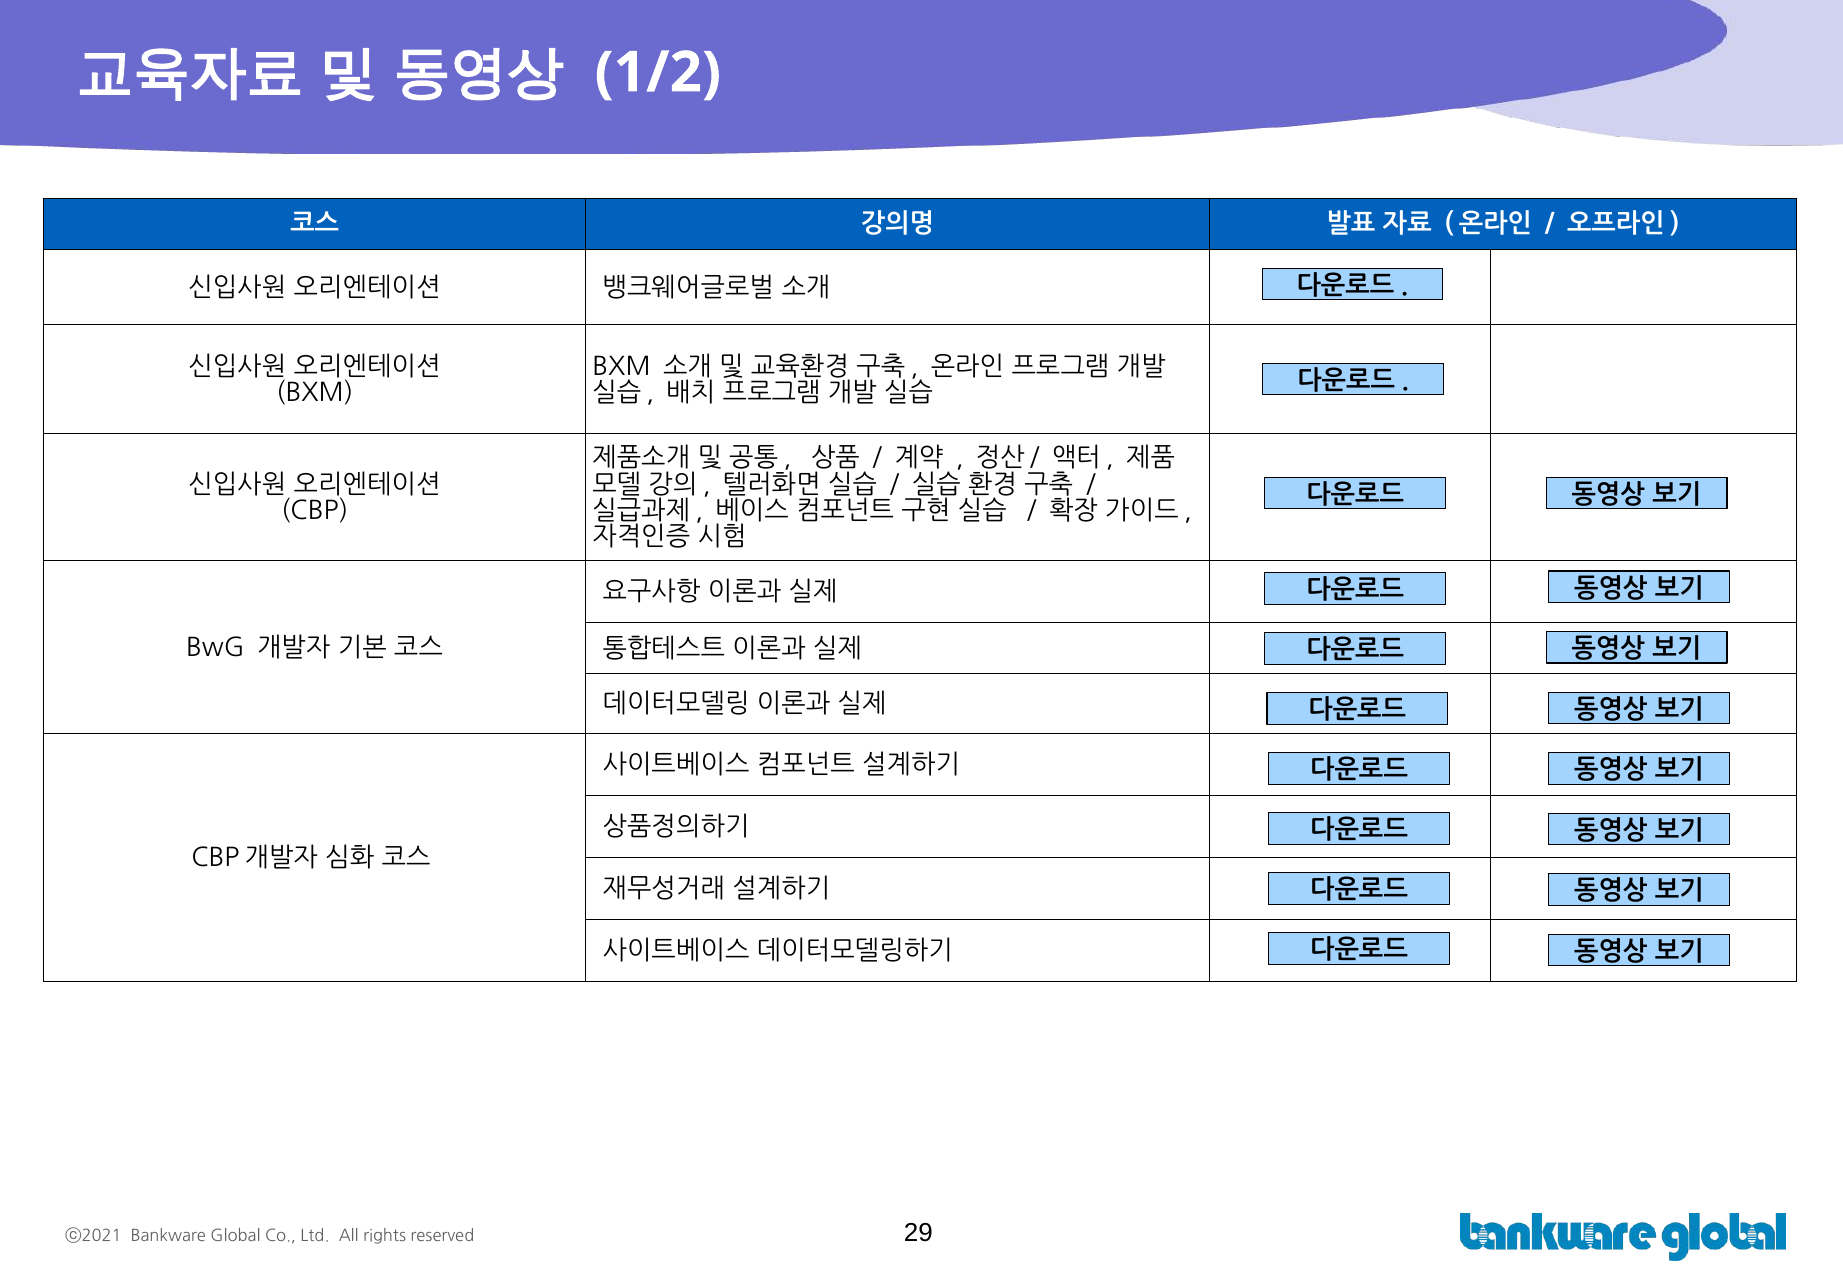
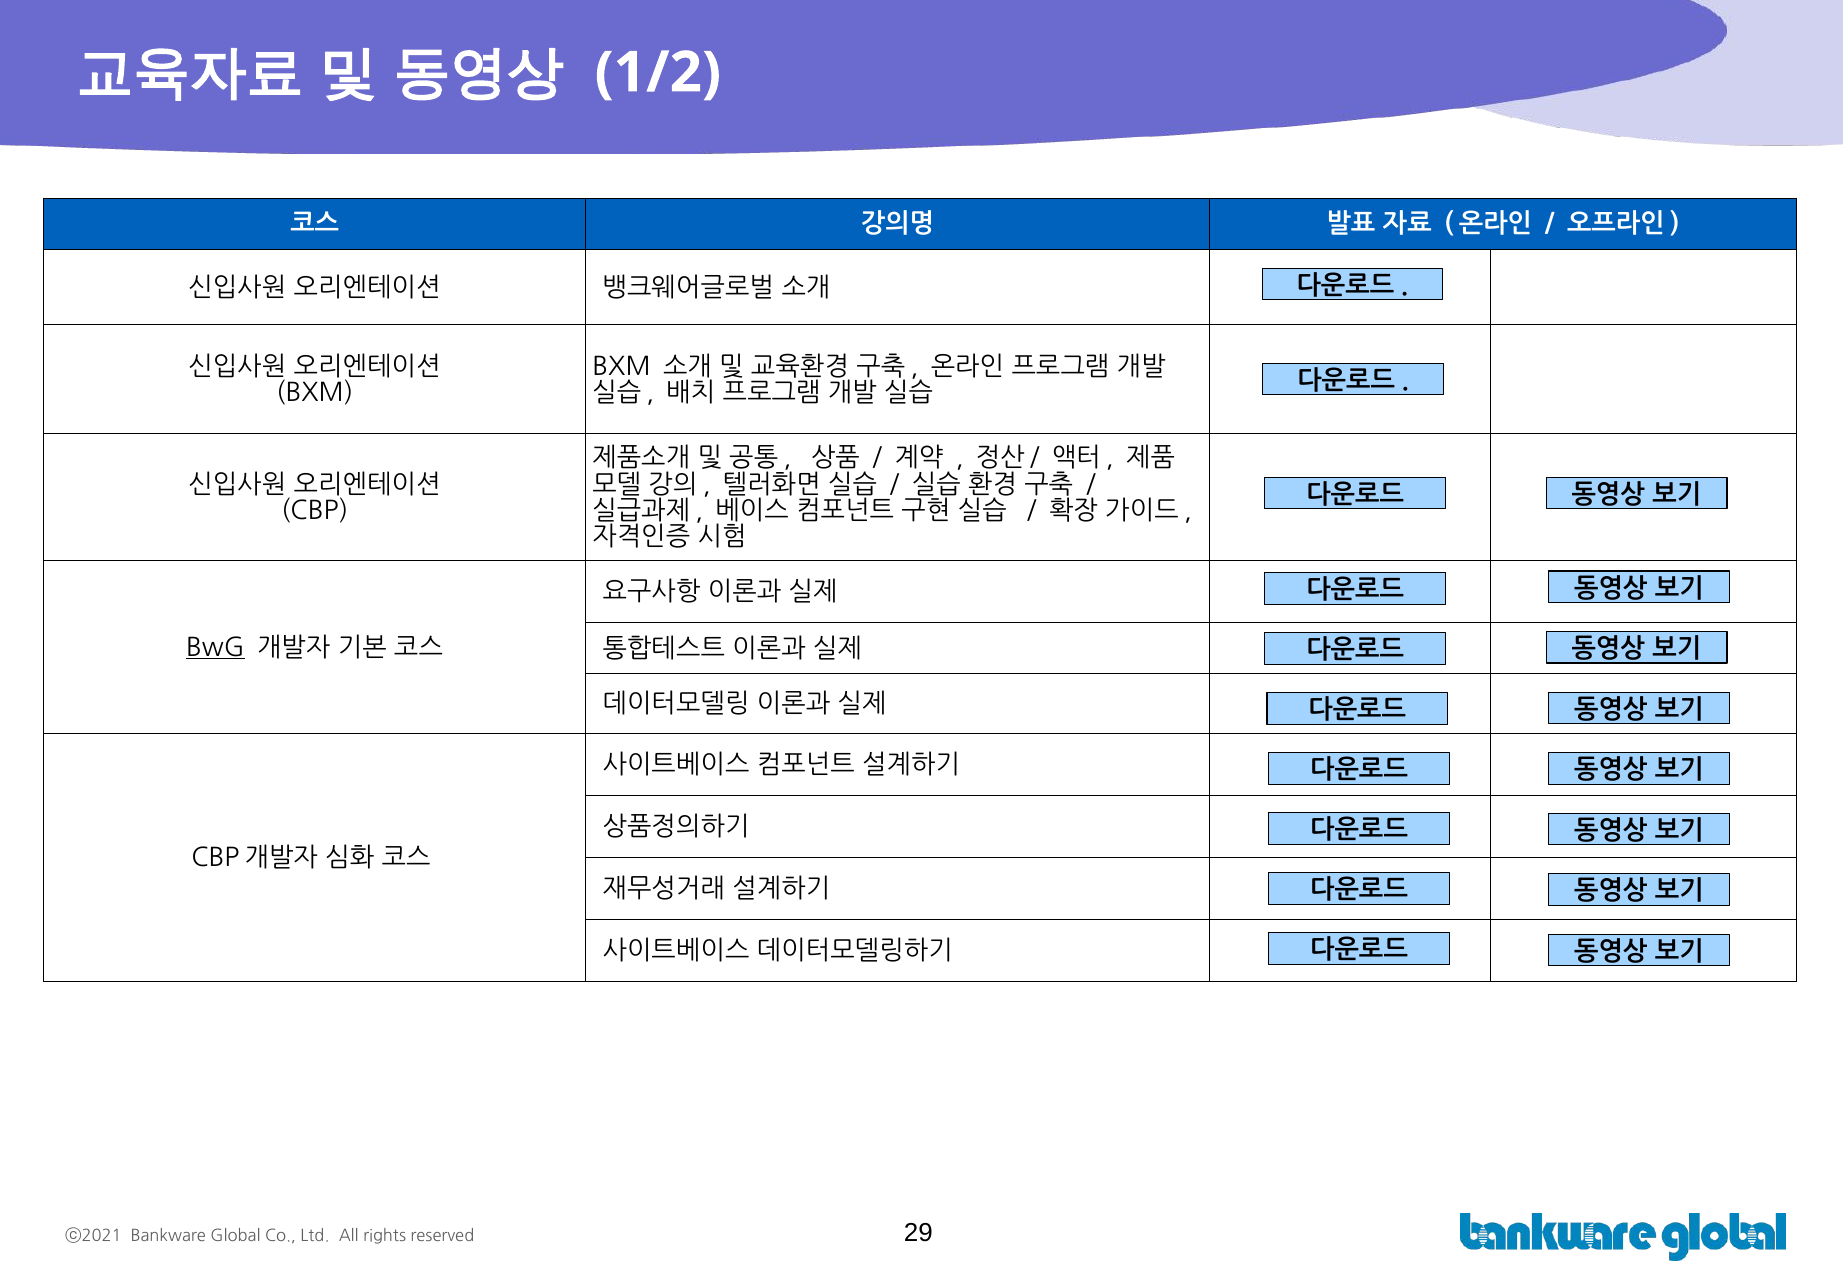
BwG underline: none -> present
